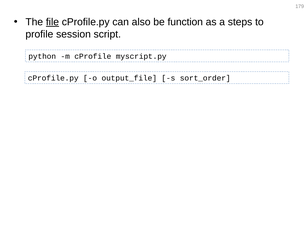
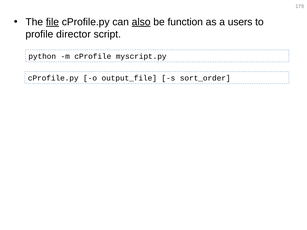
also underline: none -> present
steps: steps -> users
session: session -> director
